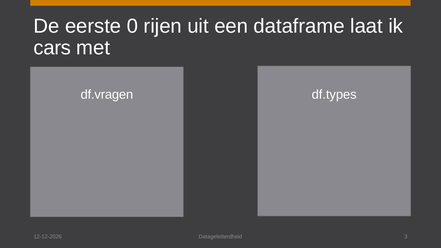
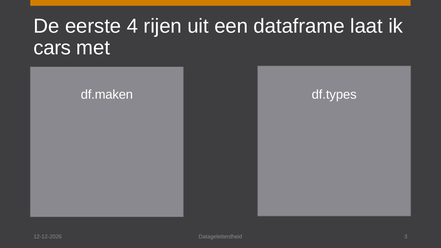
0: 0 -> 4
df.vragen: df.vragen -> df.maken
